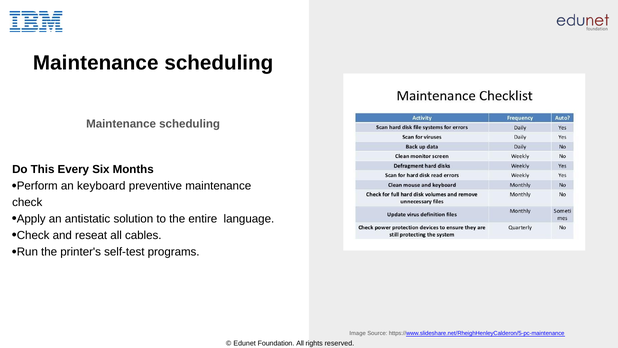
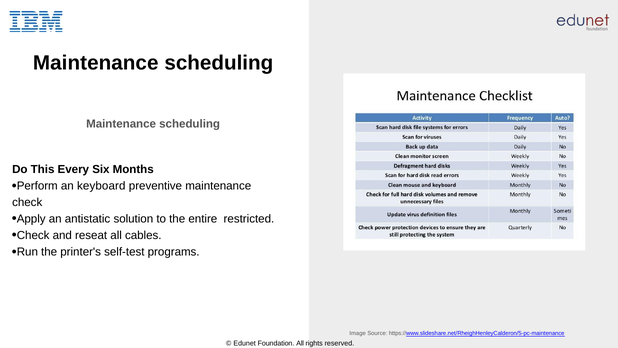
language: language -> restricted
